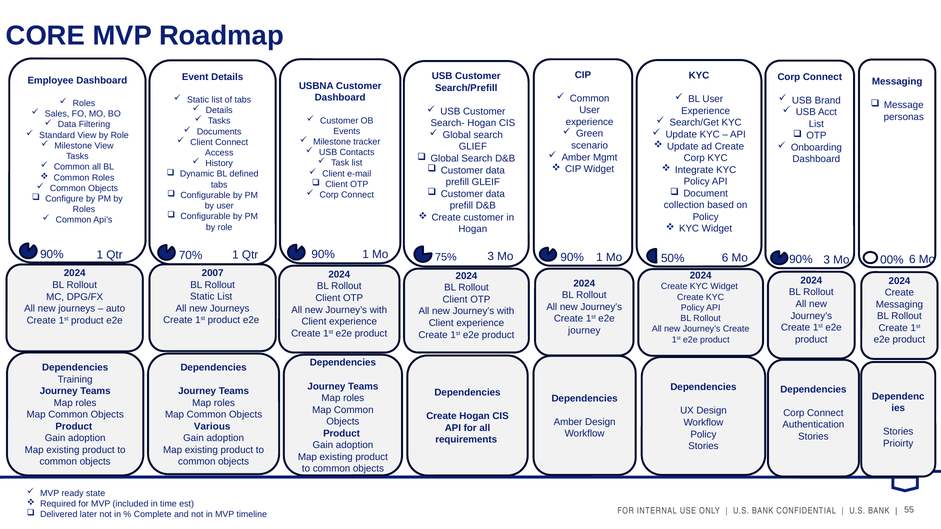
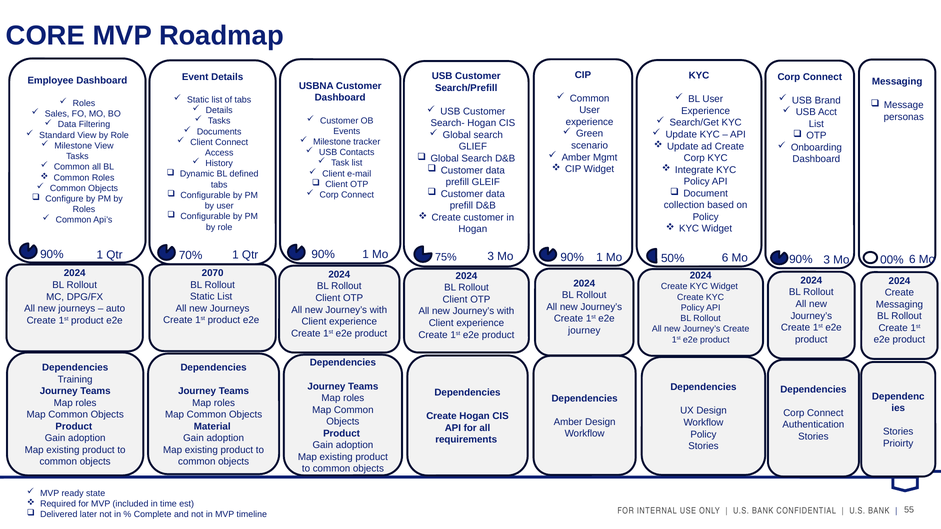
2007: 2007 -> 2070
Various: Various -> Material
